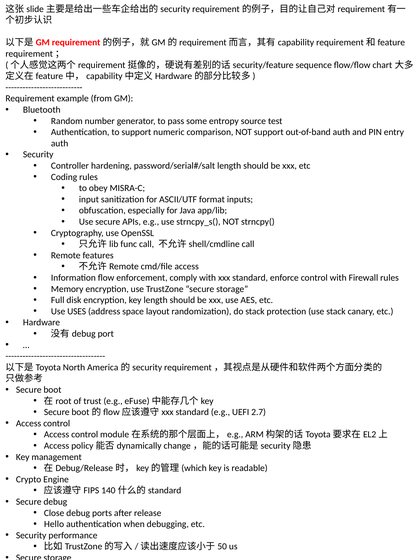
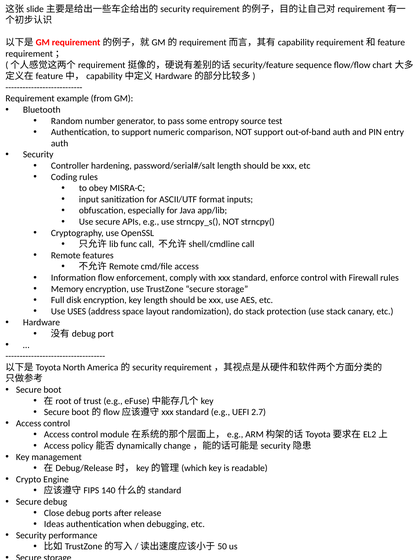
Hello: Hello -> Ideas
